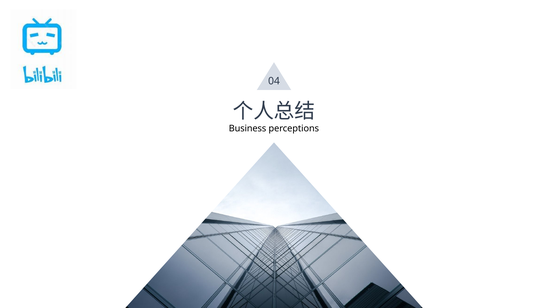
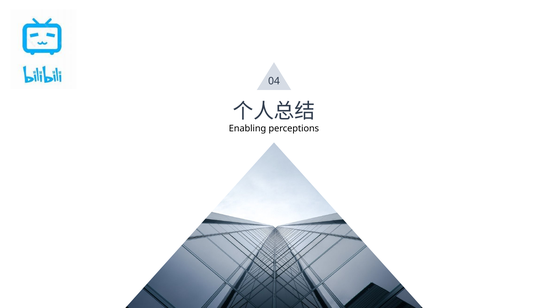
Business: Business -> Enabling
